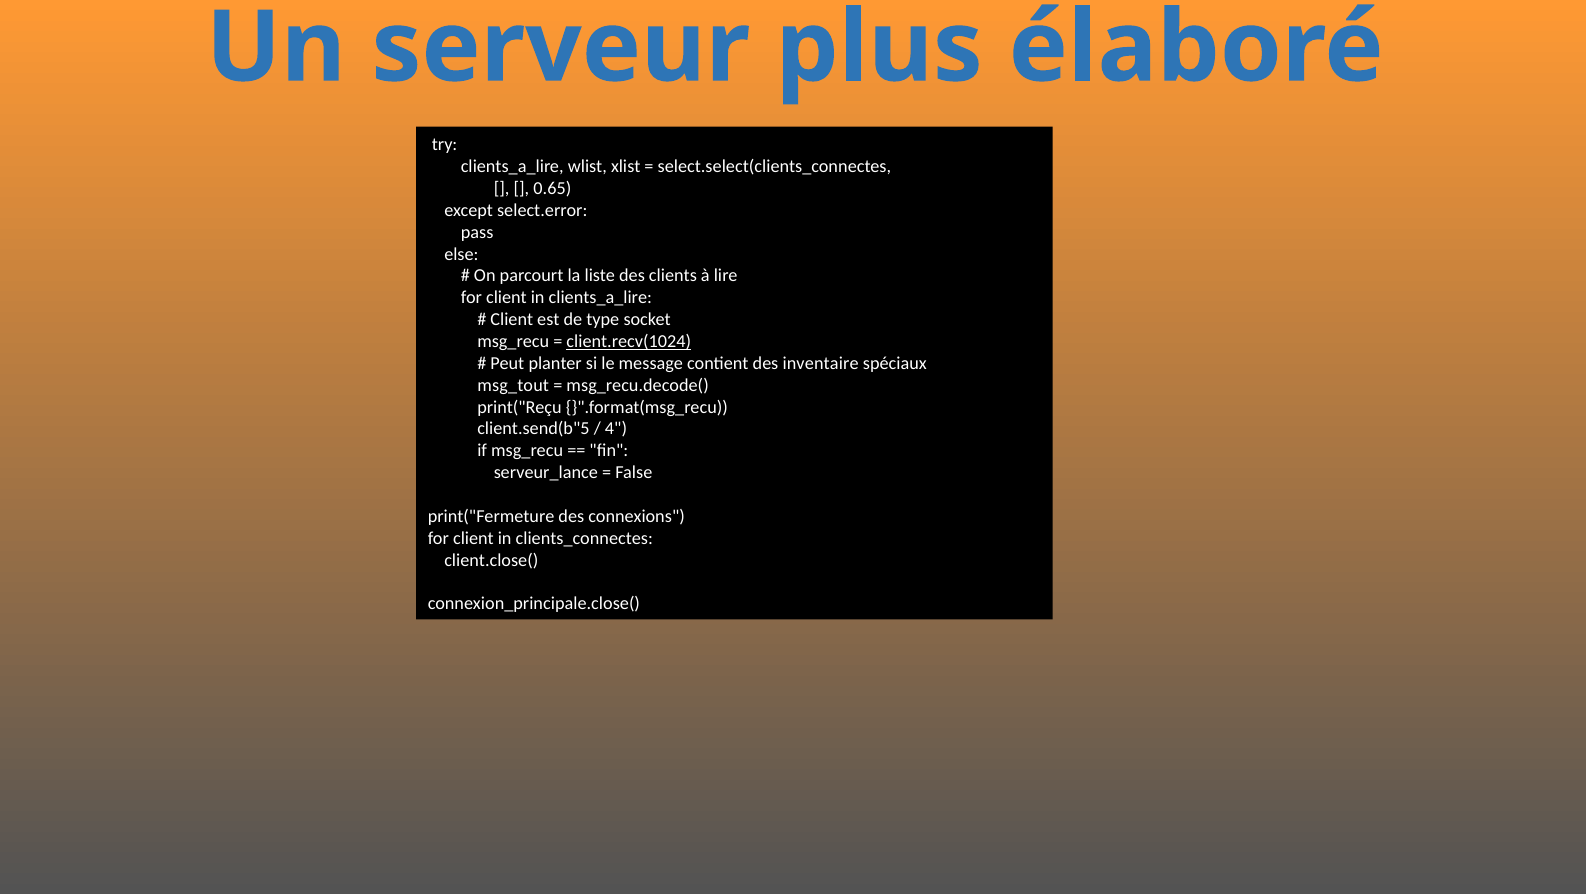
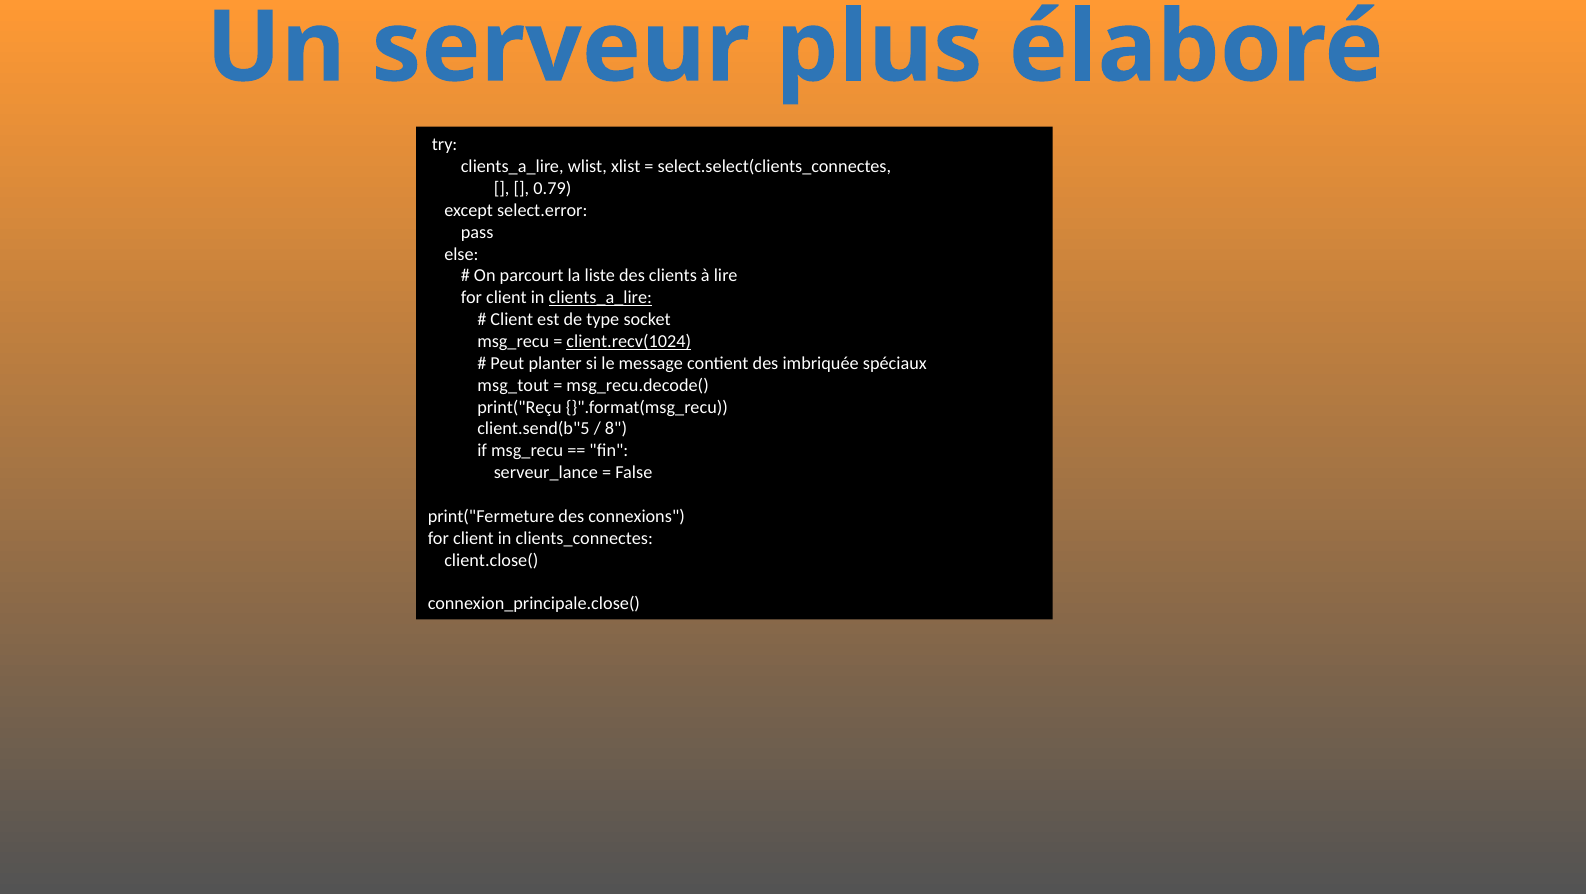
0.65: 0.65 -> 0.79
clients_a_lire at (600, 298) underline: none -> present
inventaire: inventaire -> imbriquée
4: 4 -> 8
